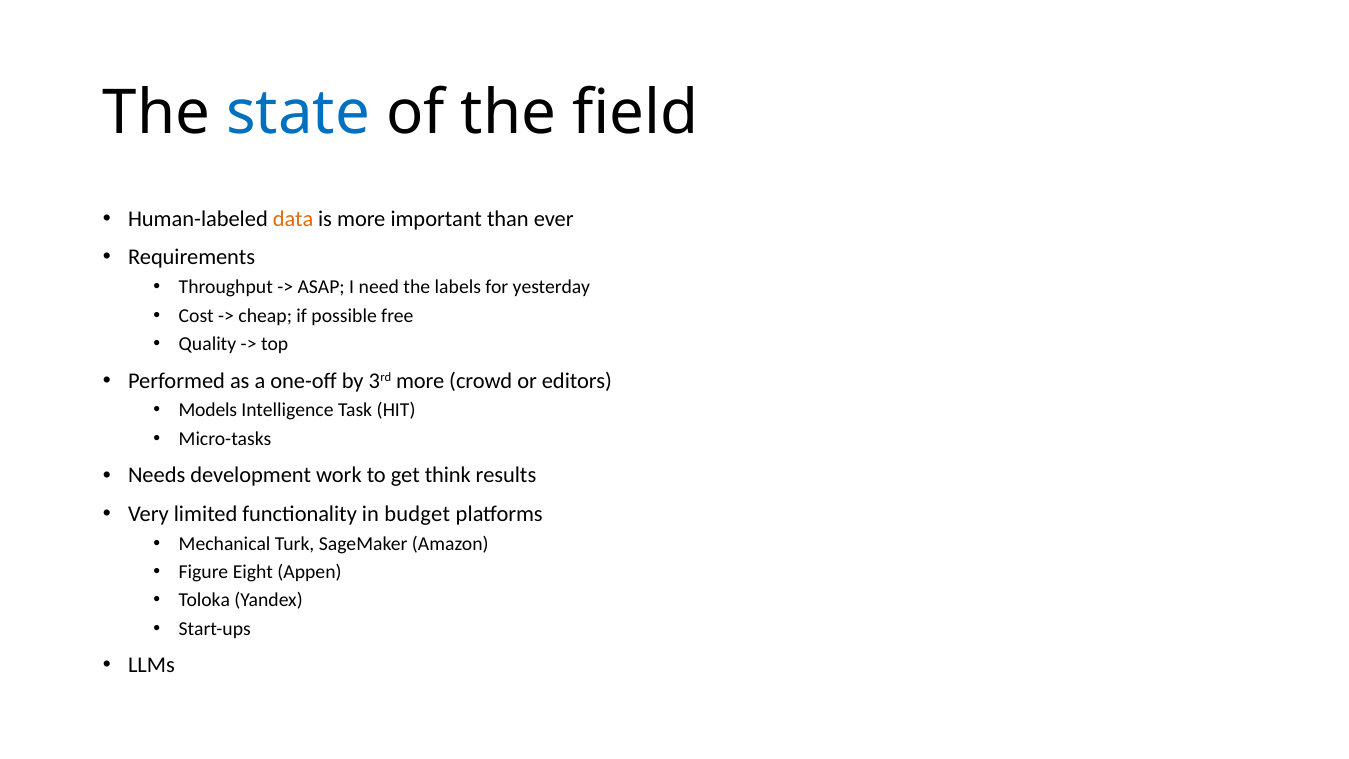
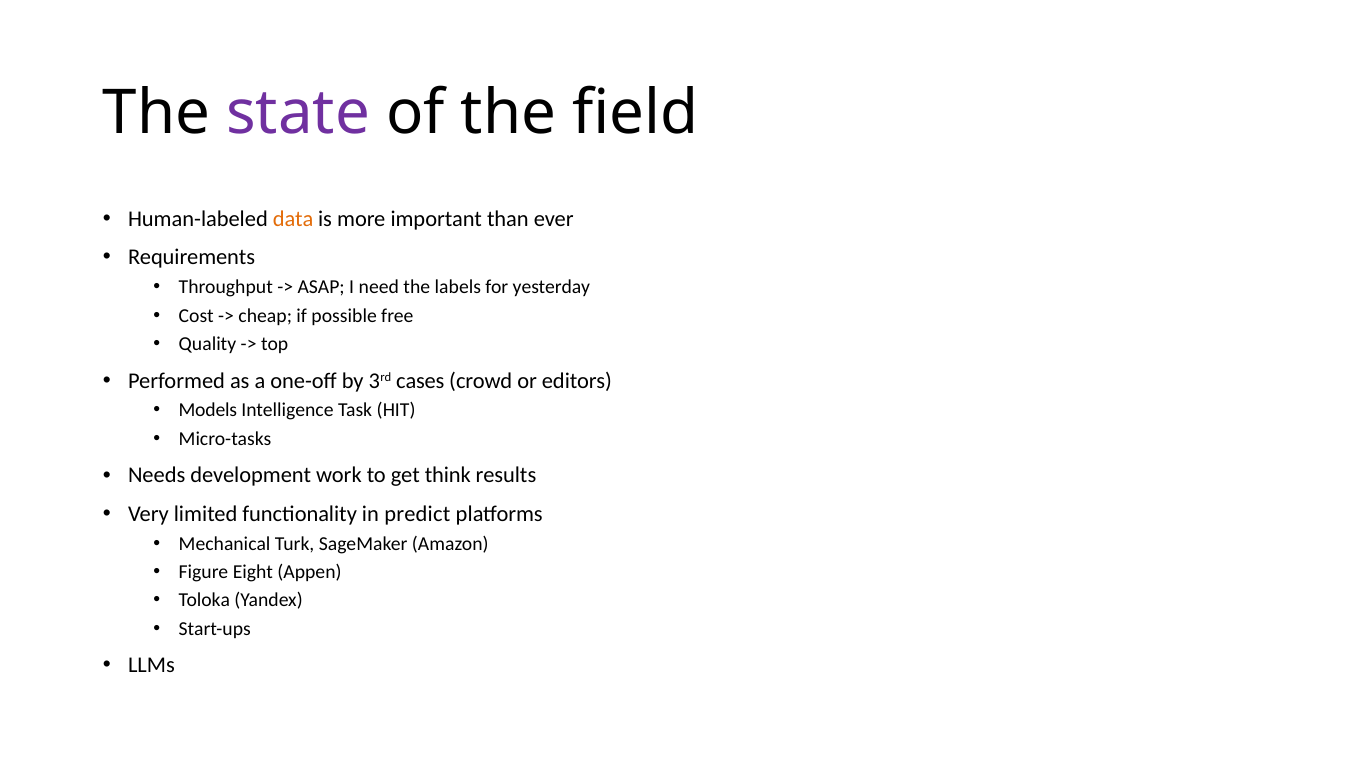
state colour: blue -> purple
3rd more: more -> cases
budget: budget -> predict
